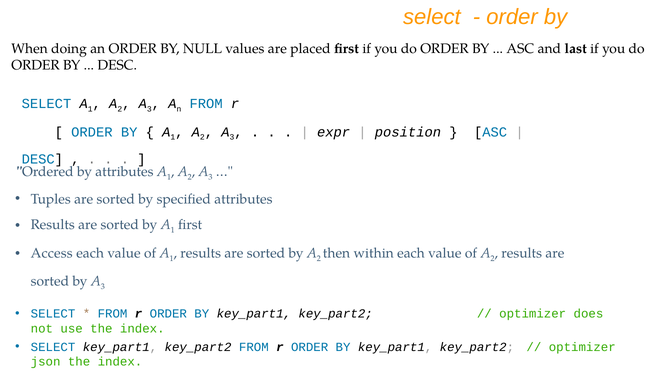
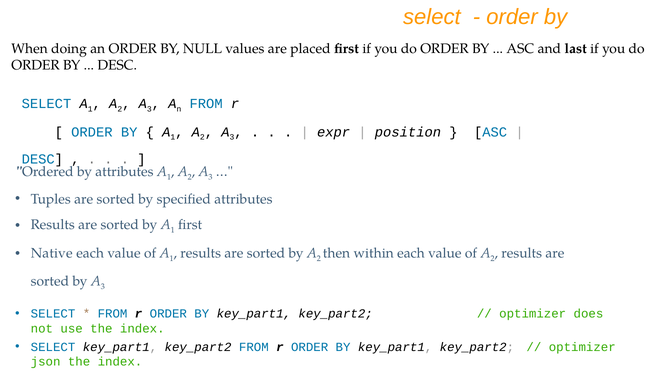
Access: Access -> Native
